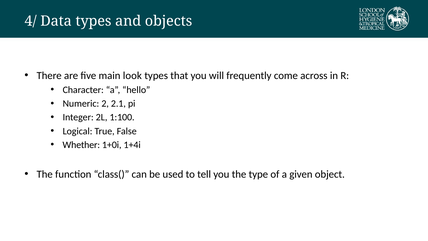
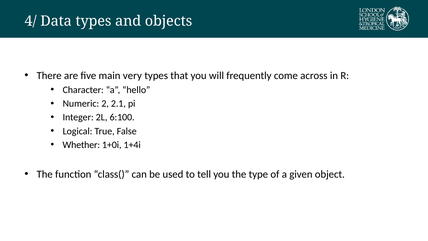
look: look -> very
1:100: 1:100 -> 6:100
